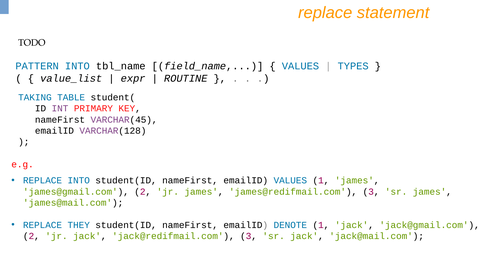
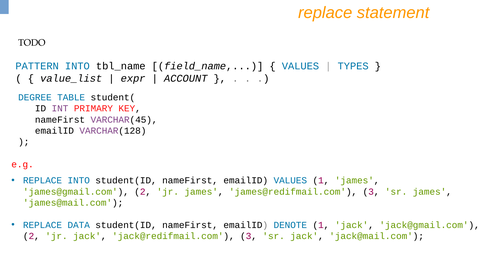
ROUTINE: ROUTINE -> ACCOUNT
TAKING: TAKING -> DEGREE
THEY: THEY -> DATA
